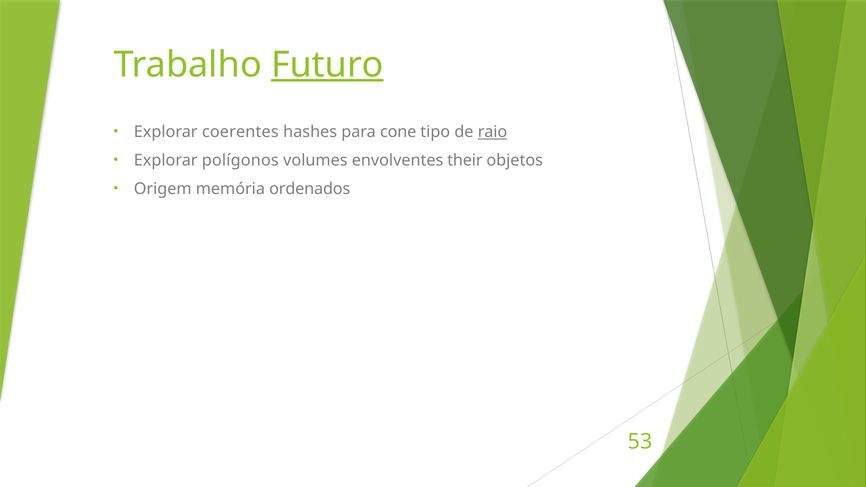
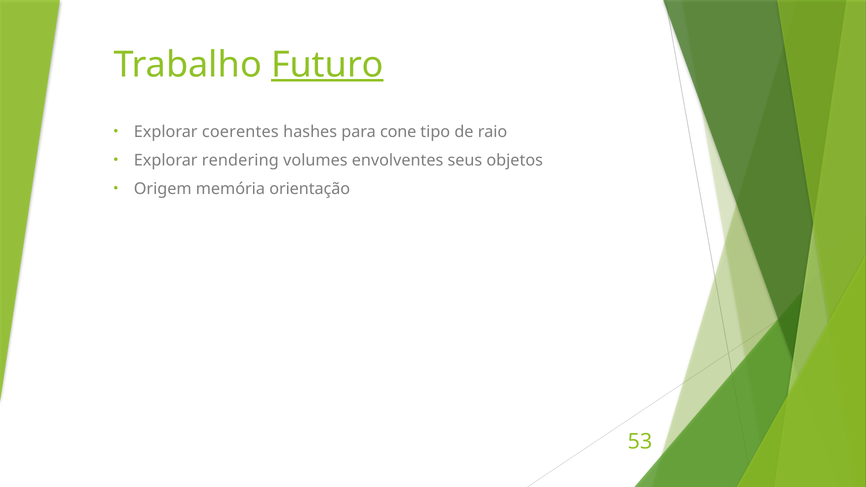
raio underline: present -> none
polígonos: polígonos -> rendering
their: their -> seus
ordenados: ordenados -> orientação
